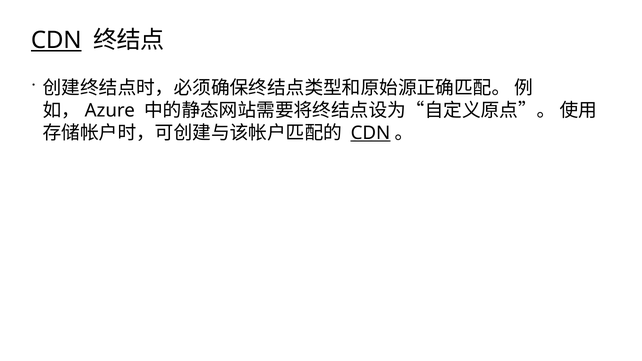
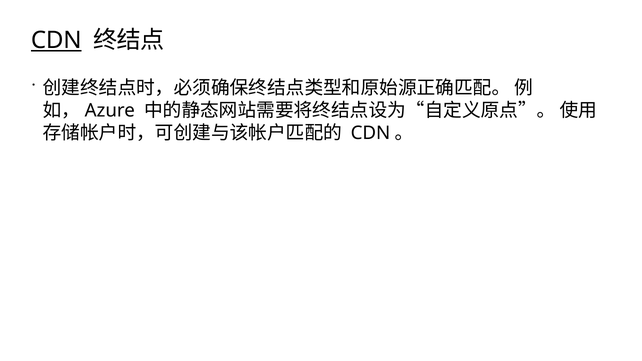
CDN at (370, 133) underline: present -> none
